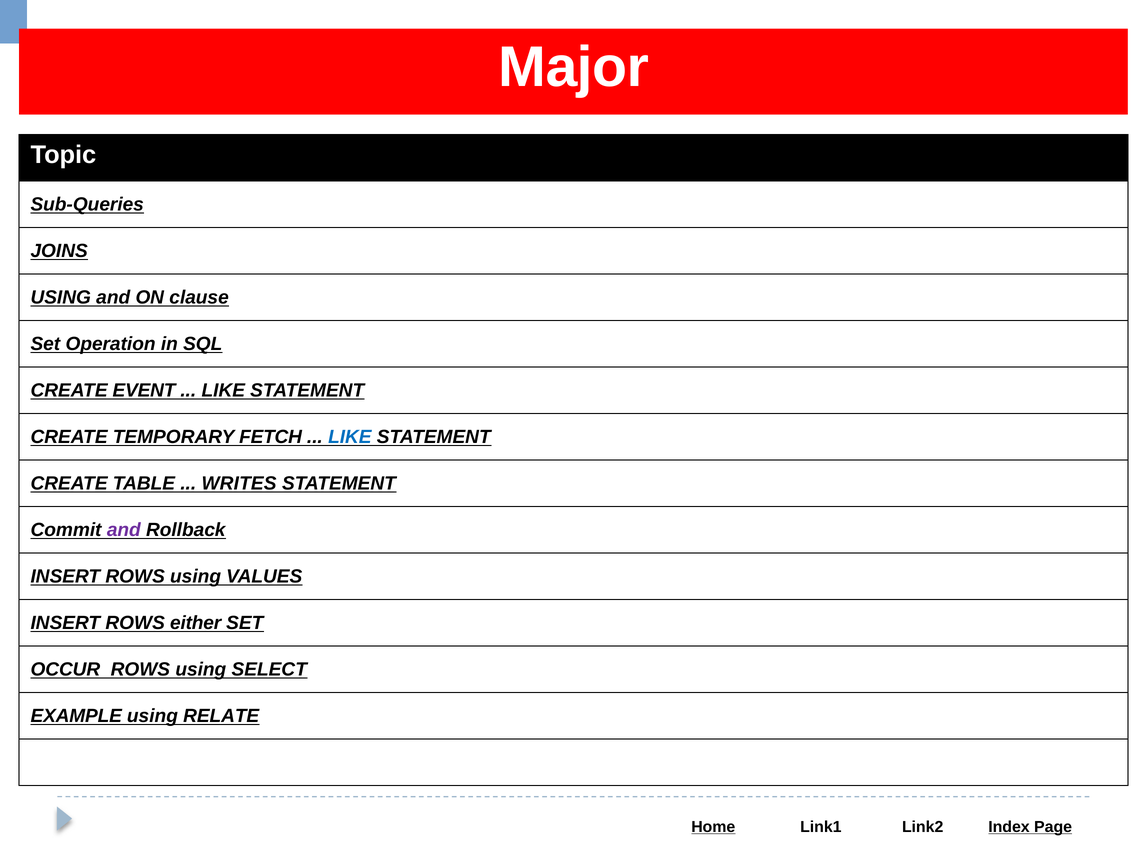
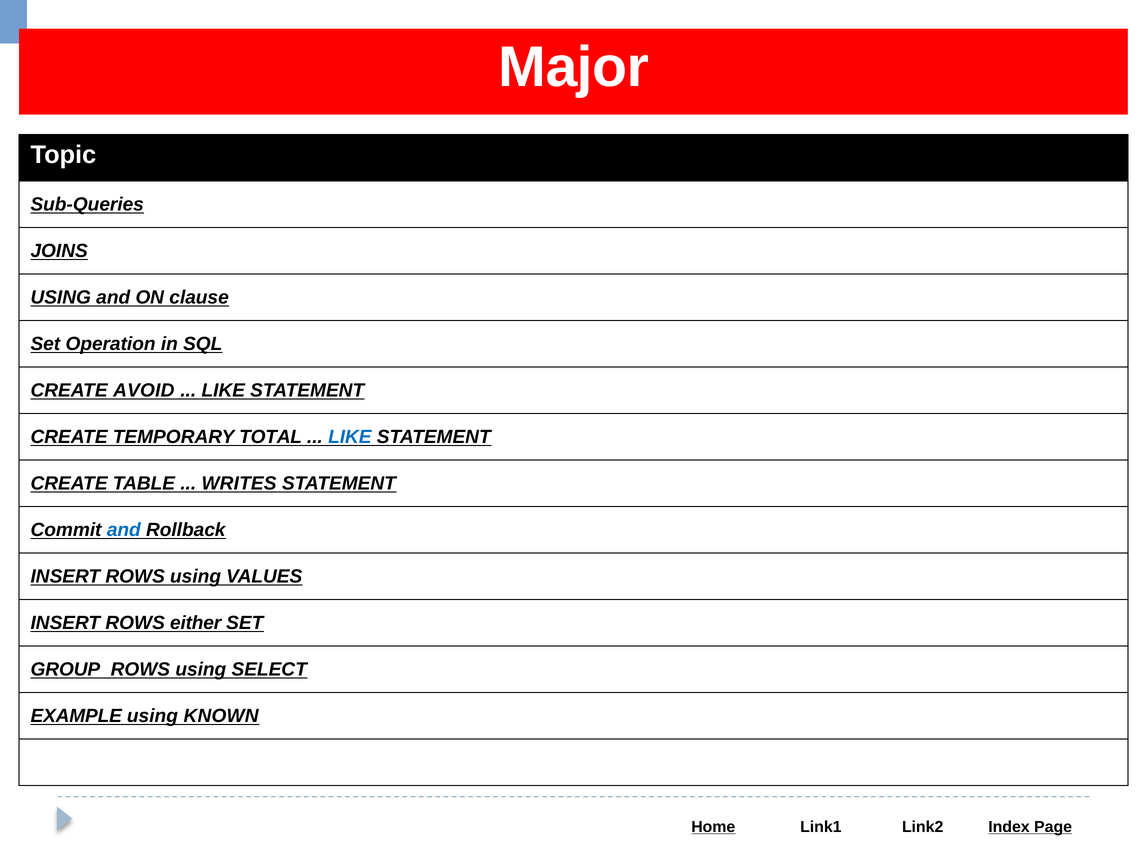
EVENT: EVENT -> AVOID
FETCH: FETCH -> TOTAL
and at (124, 530) colour: purple -> blue
OCCUR: OCCUR -> GROUP
RELATE: RELATE -> KNOWN
